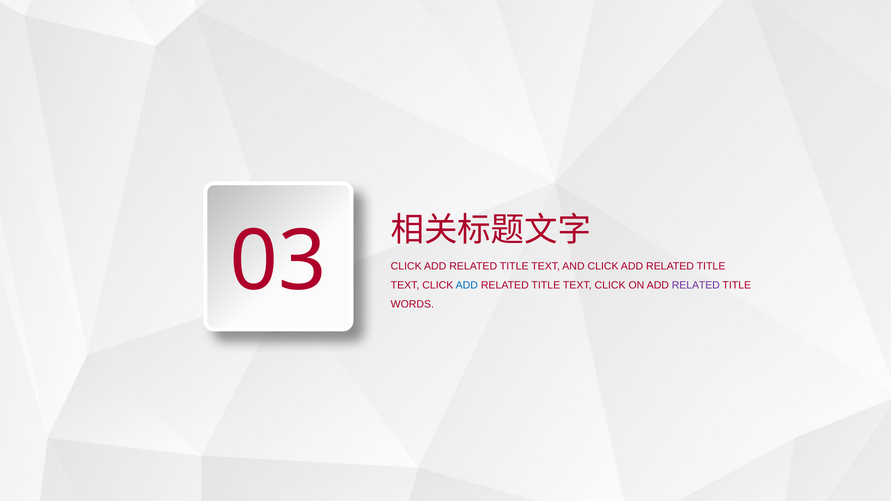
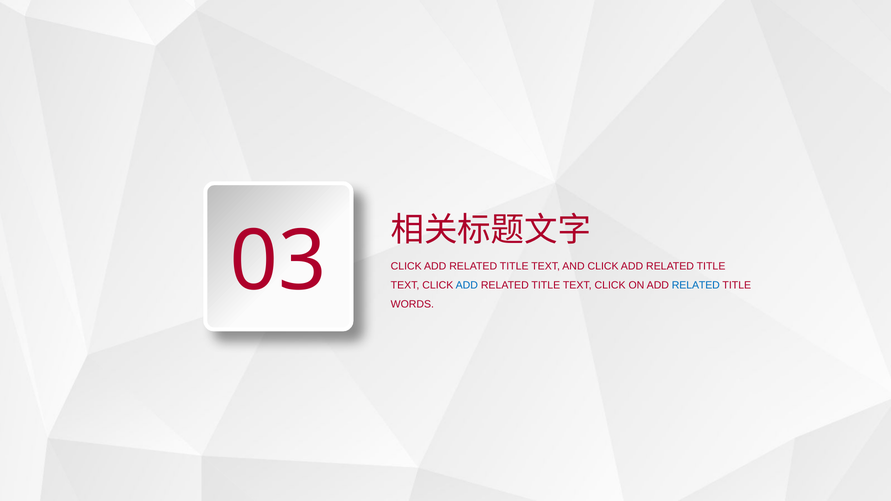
RELATED at (696, 285) colour: purple -> blue
